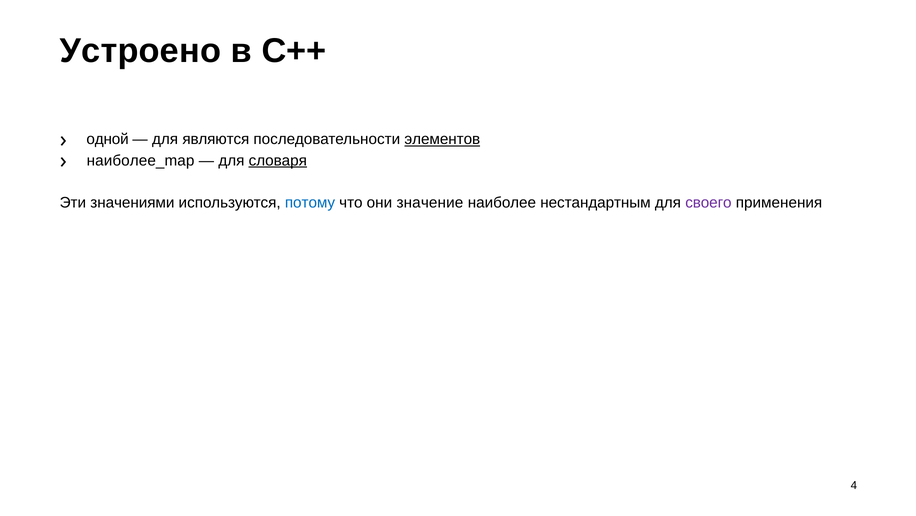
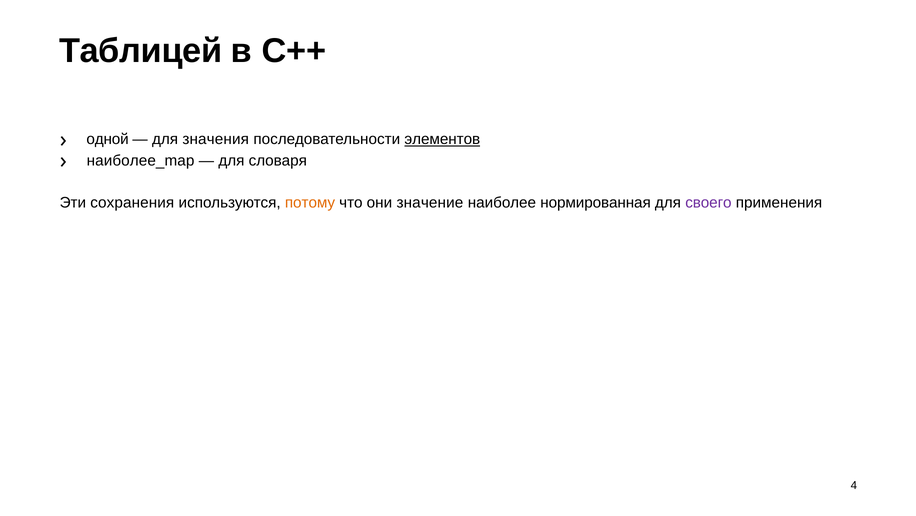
Устроено: Устроено -> Таблицей
являются: являются -> значения
словаря underline: present -> none
значениями: значениями -> сохранения
потому colour: blue -> orange
нестандартным: нестандартным -> нормированная
